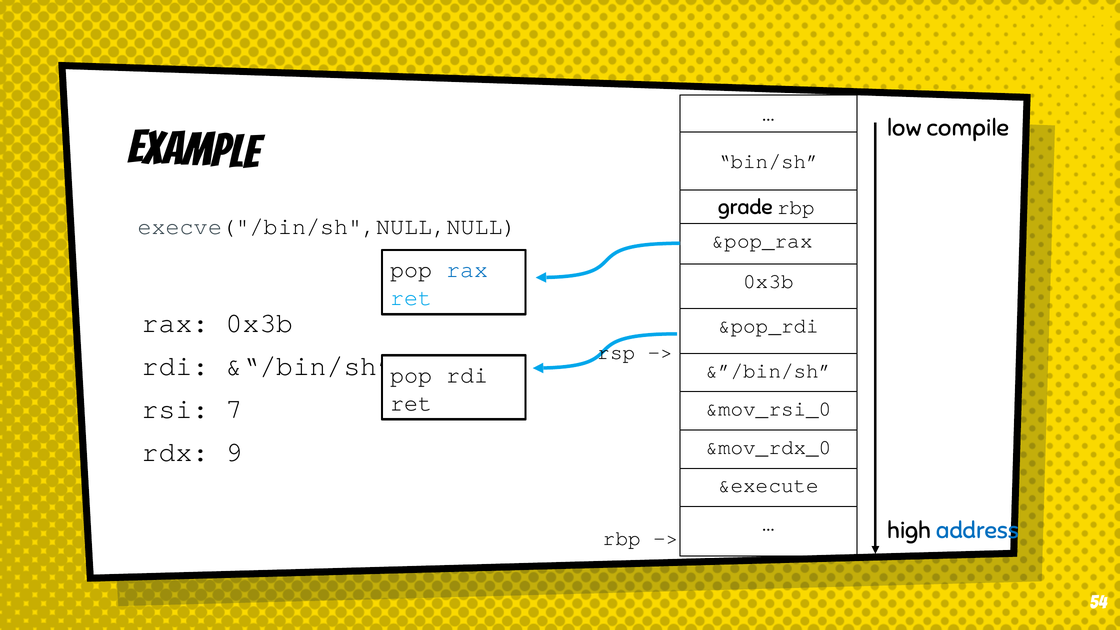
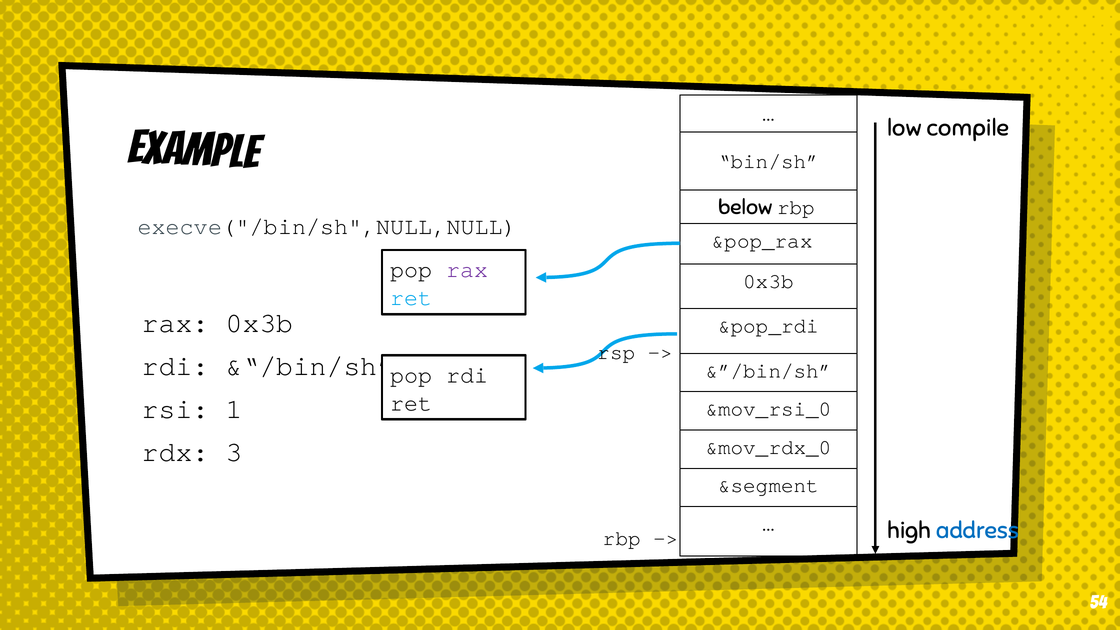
grade: grade -> below
rax at (467, 270) colour: blue -> purple
7: 7 -> 1
9: 9 -> 3
&execute: &execute -> &segment
